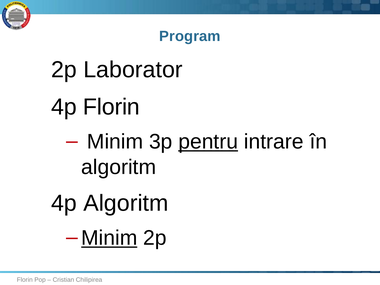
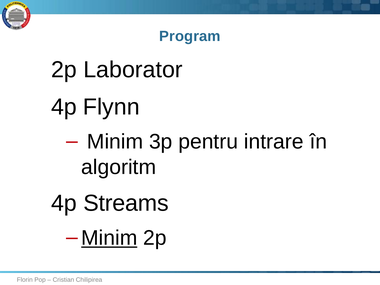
4p Florin: Florin -> Flynn
pentru underline: present -> none
4p Algoritm: Algoritm -> Streams
